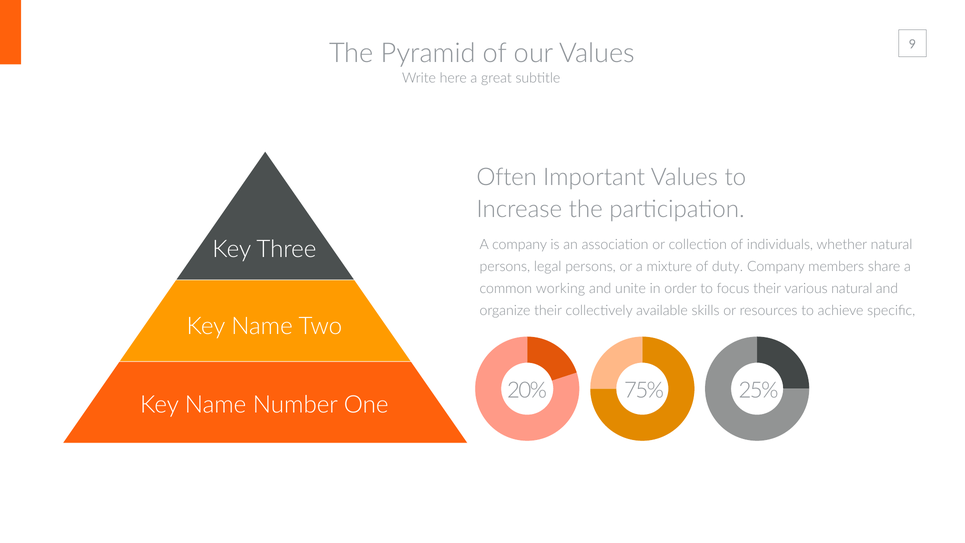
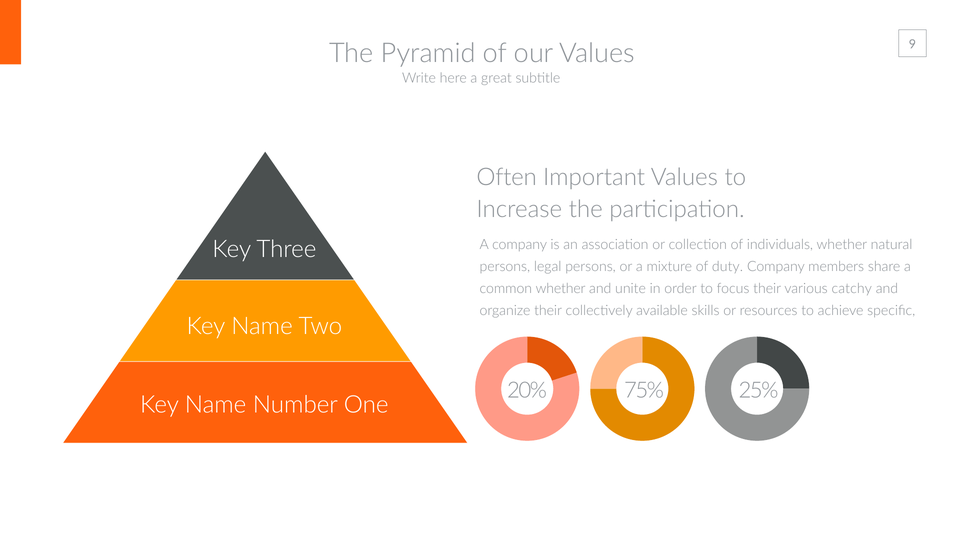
common working: working -> whether
various natural: natural -> catchy
